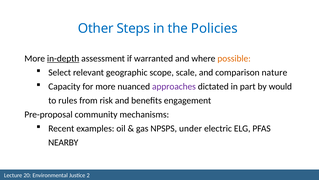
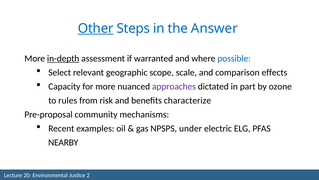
Other underline: none -> present
Policies: Policies -> Answer
possible colour: orange -> blue
nature: nature -> effects
would: would -> ozone
engagement: engagement -> characterize
